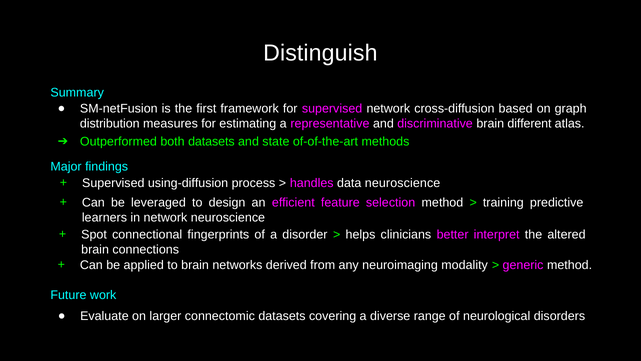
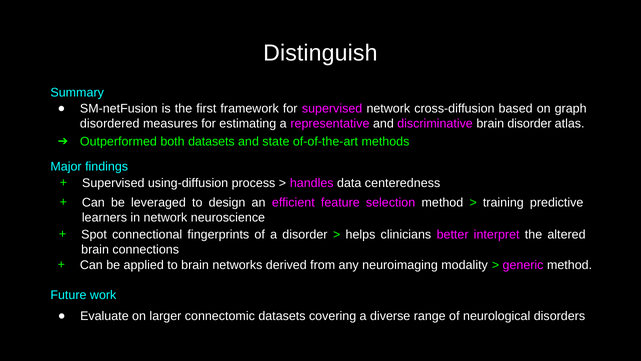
distribution: distribution -> disordered
brain different: different -> disorder
data neuroscience: neuroscience -> centeredness
